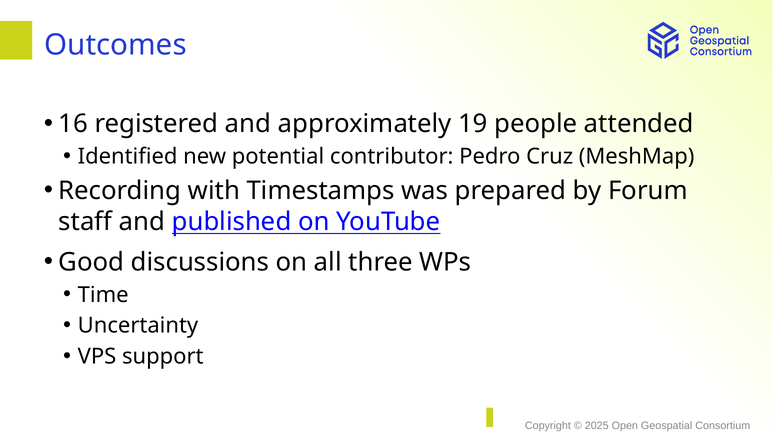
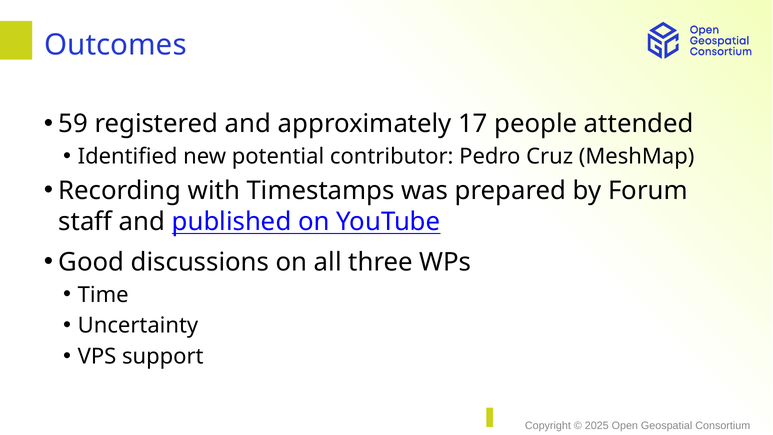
16: 16 -> 59
19: 19 -> 17
